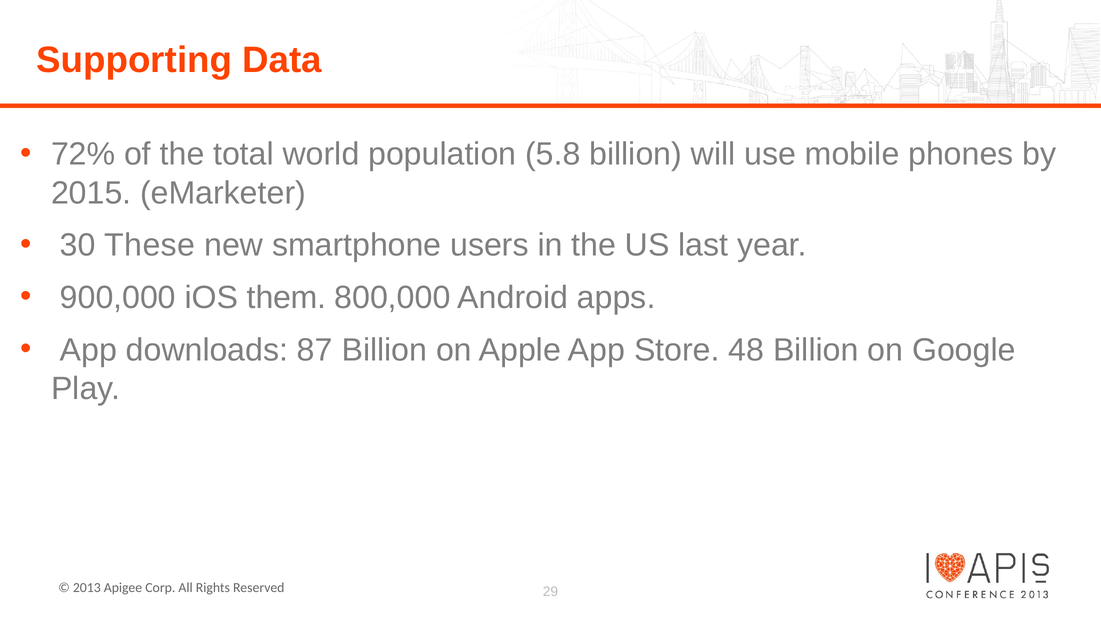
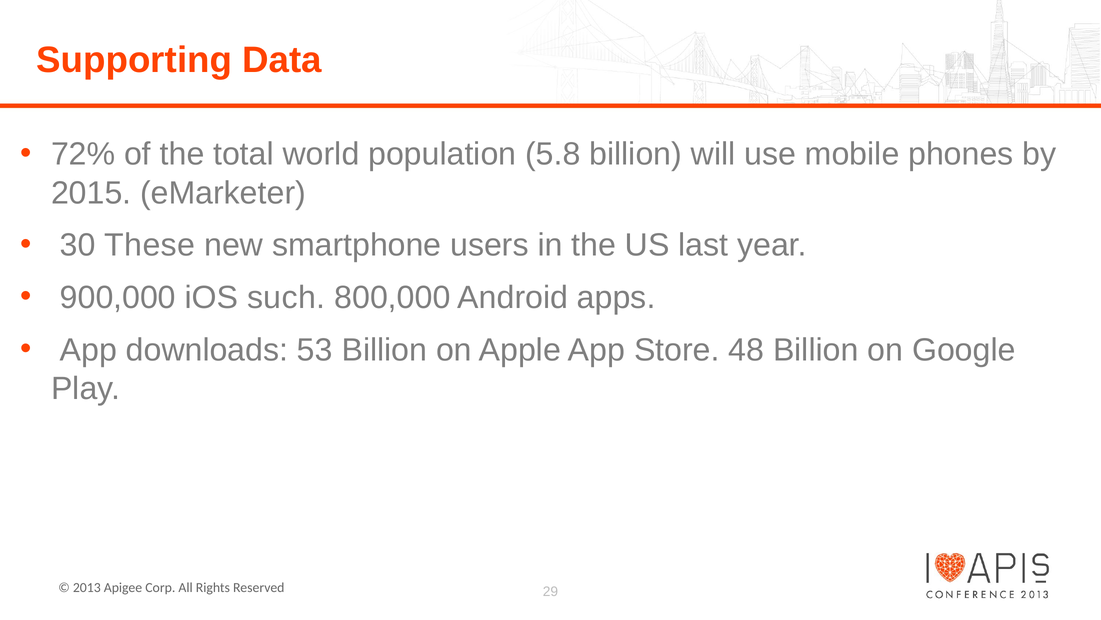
them: them -> such
87: 87 -> 53
